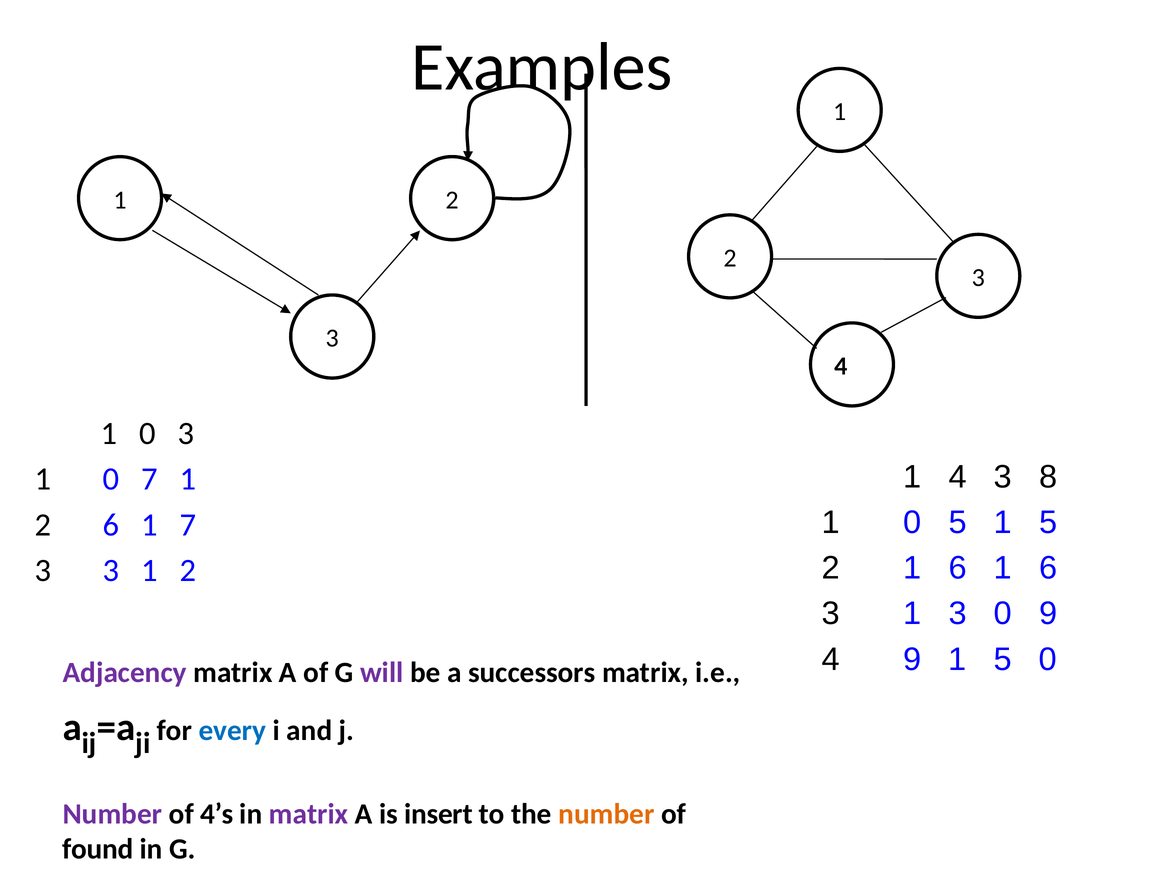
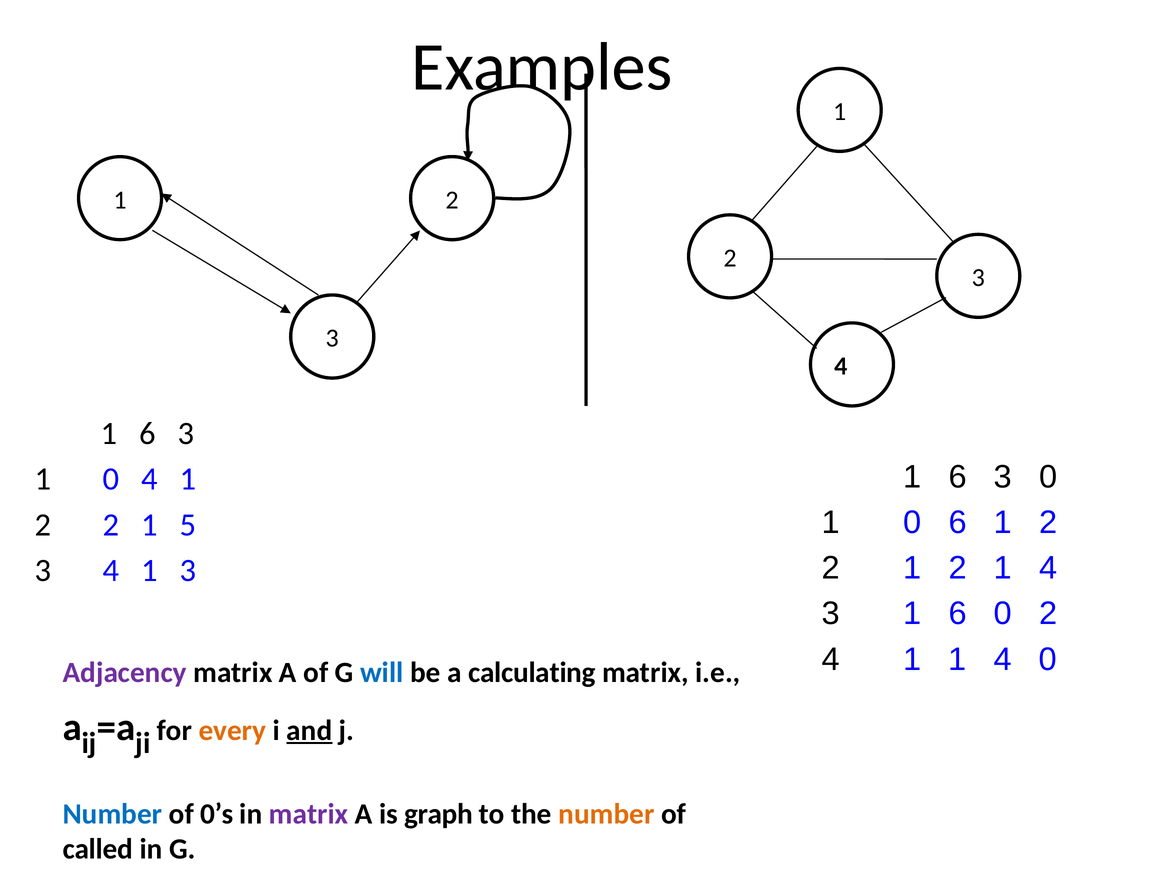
0 at (148, 434): 0 -> 6
4 at (958, 477): 4 -> 6
3 8: 8 -> 0
0 7: 7 -> 4
0 5: 5 -> 6
5 at (1048, 523): 5 -> 2
6 at (111, 525): 6 -> 2
1 7: 7 -> 5
2 1 6: 6 -> 2
6 at (1048, 568): 6 -> 4
3 3: 3 -> 4
2 at (188, 570): 2 -> 3
3 1 3: 3 -> 6
0 9: 9 -> 2
9 at (912, 659): 9 -> 1
5 at (1003, 659): 5 -> 4
will colour: purple -> blue
successors: successors -> calculating
every colour: blue -> orange
and underline: none -> present
Number at (112, 814) colour: purple -> blue
4’s: 4’s -> 0’s
insert: insert -> graph
found: found -> called
